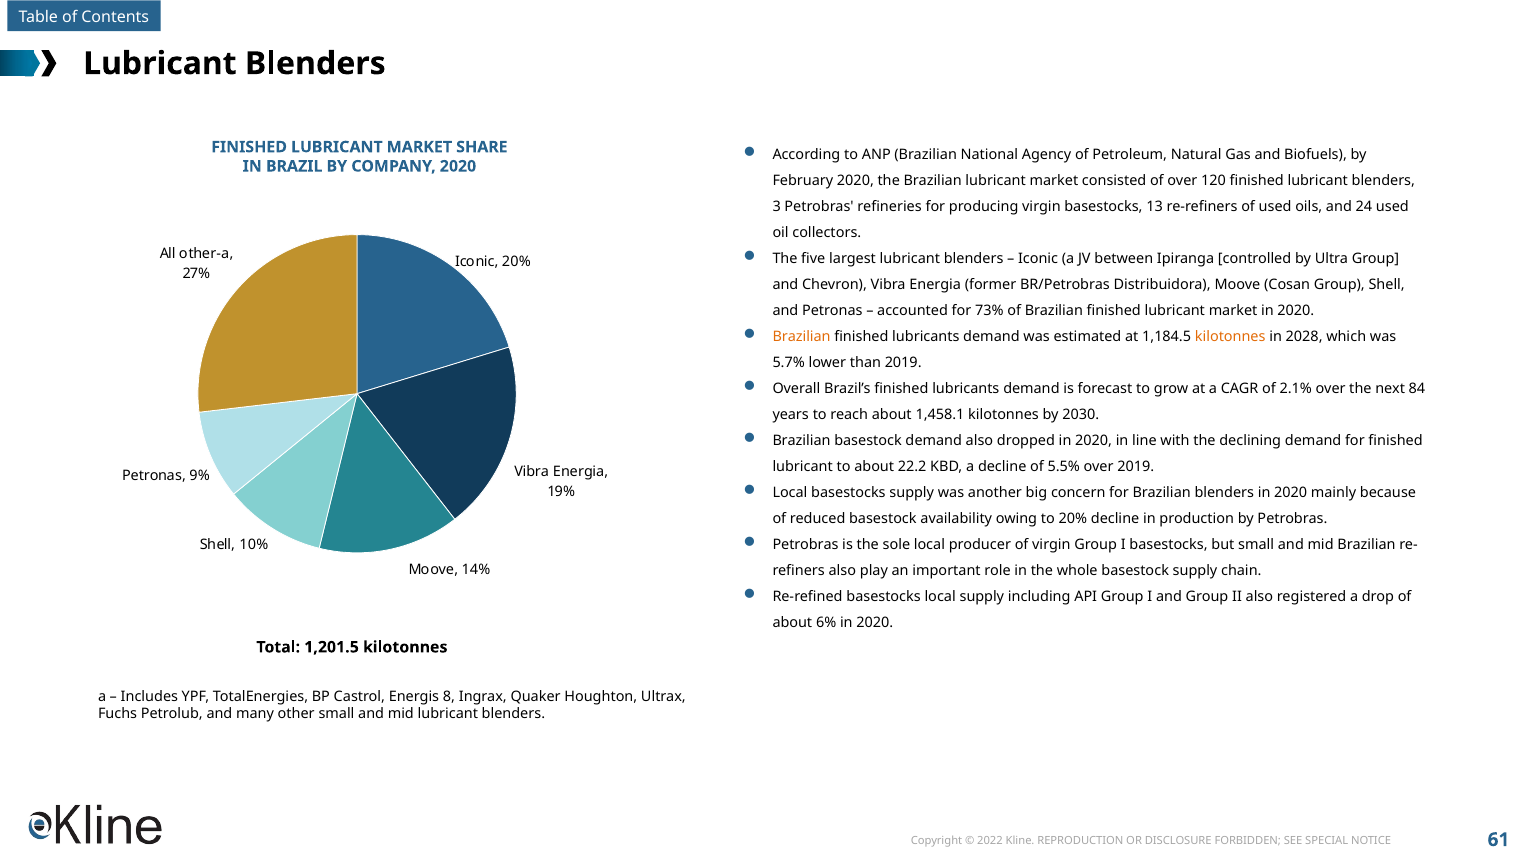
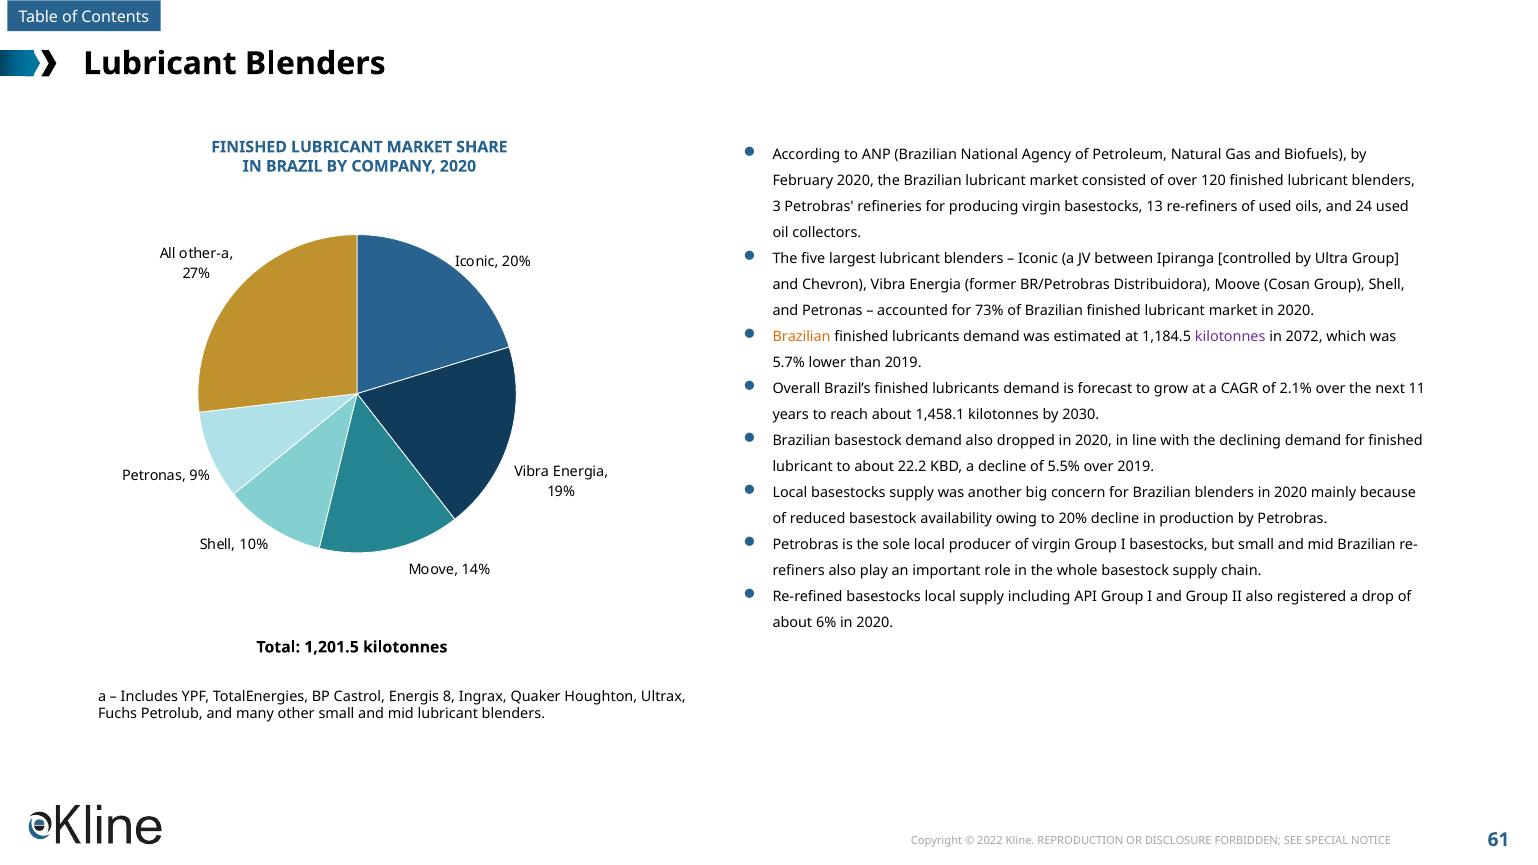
kilotonnes at (1230, 337) colour: orange -> purple
2028: 2028 -> 2072
84: 84 -> 11
